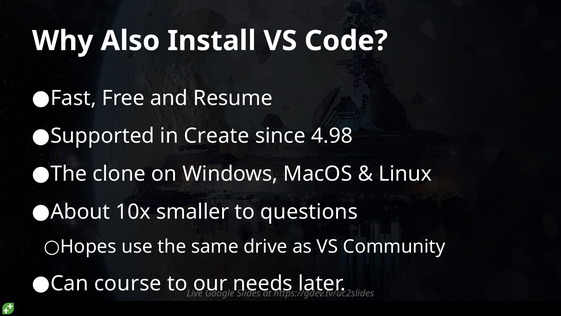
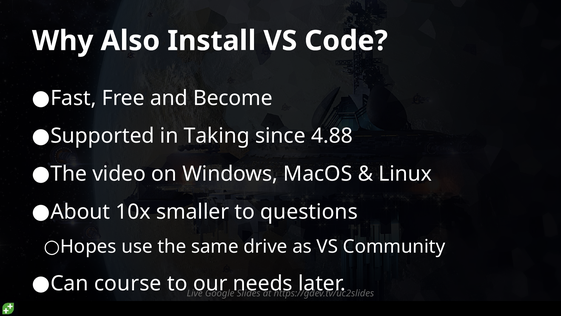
Resume: Resume -> Become
Create: Create -> Taking
4.98: 4.98 -> 4.88
clone: clone -> video
